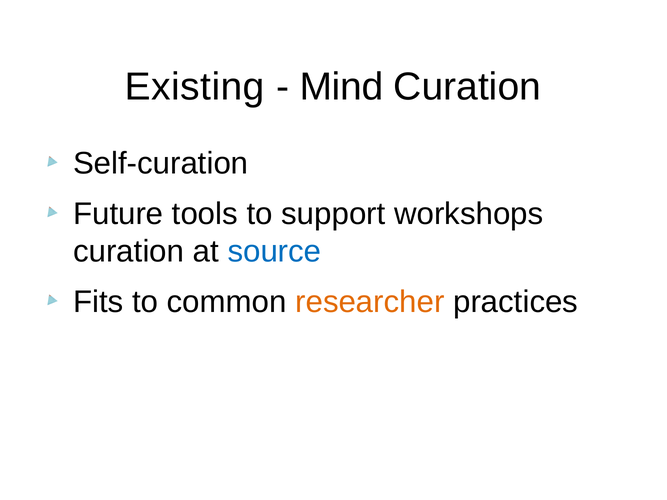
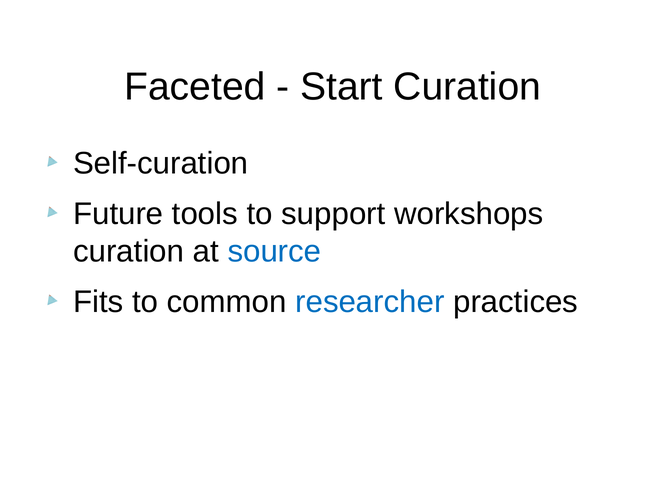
Existing: Existing -> Faceted
Mind: Mind -> Start
researcher colour: orange -> blue
